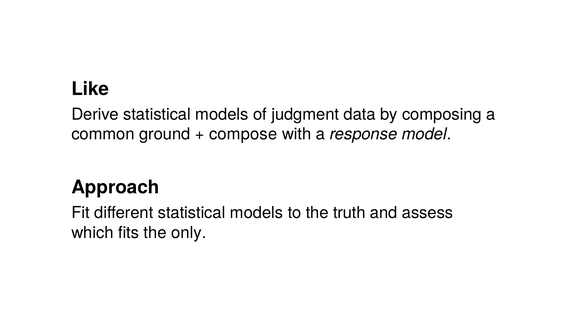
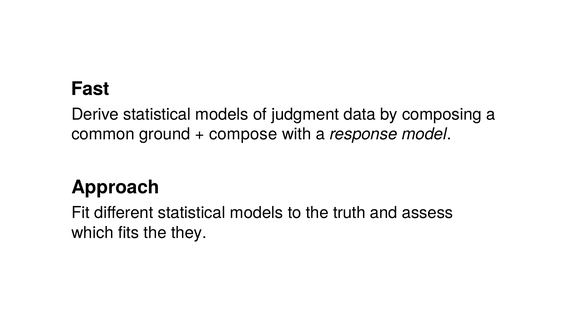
Like: Like -> Fast
only: only -> they
